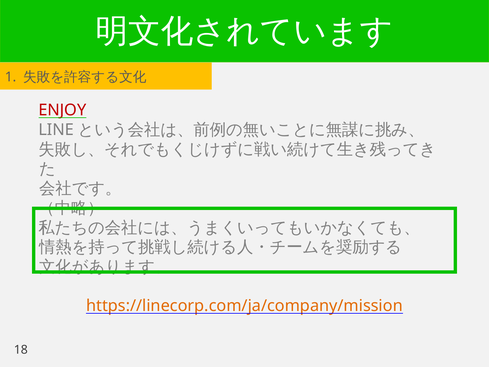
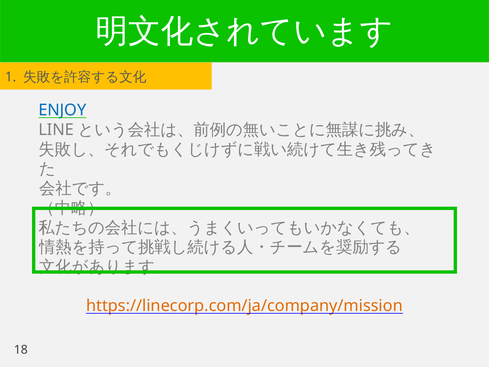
ENJOY colour: red -> blue
